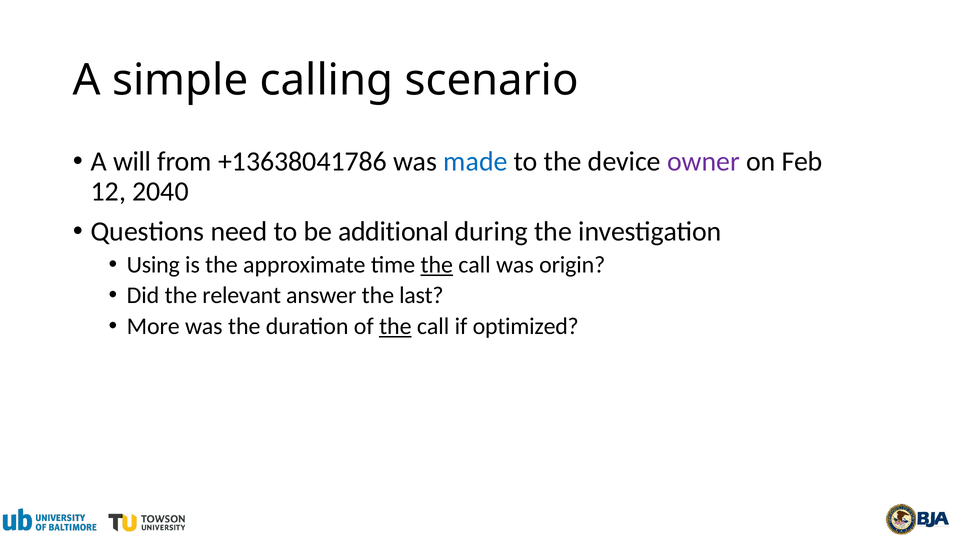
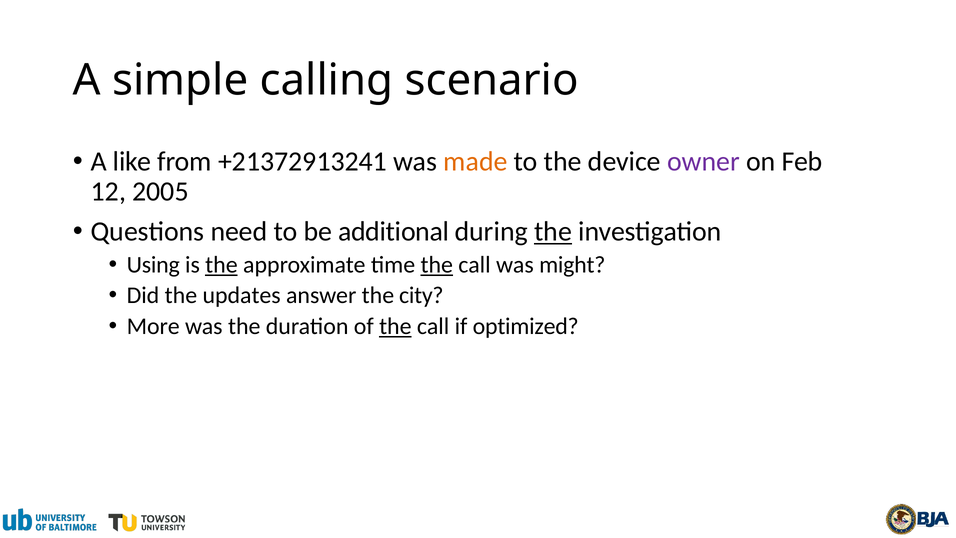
will: will -> like
+13638041786: +13638041786 -> +21372913241
made colour: blue -> orange
2040: 2040 -> 2005
the at (553, 232) underline: none -> present
the at (221, 265) underline: none -> present
origin: origin -> might
relevant: relevant -> updates
last: last -> city
